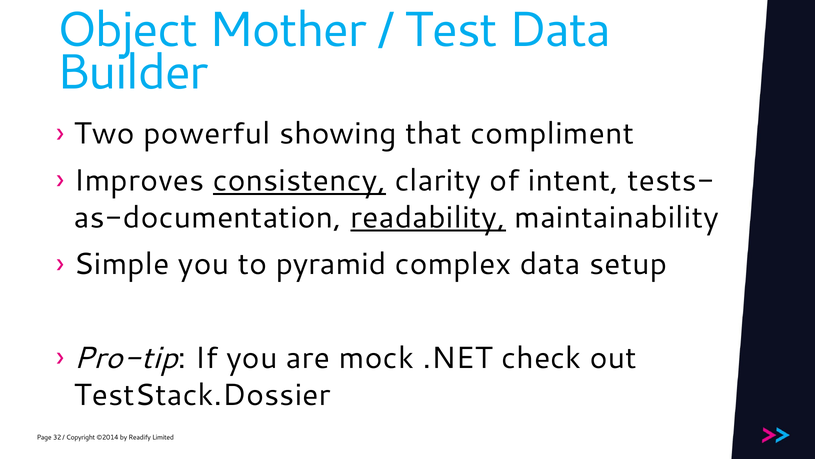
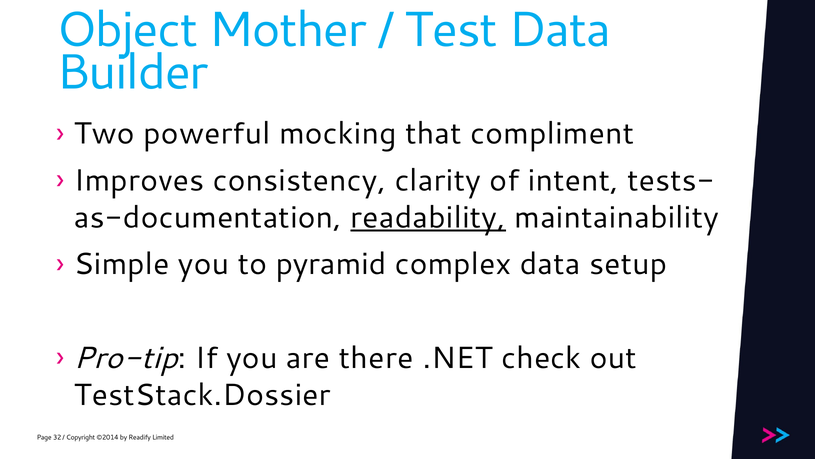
showing: showing -> mocking
consistency underline: present -> none
mock: mock -> there
